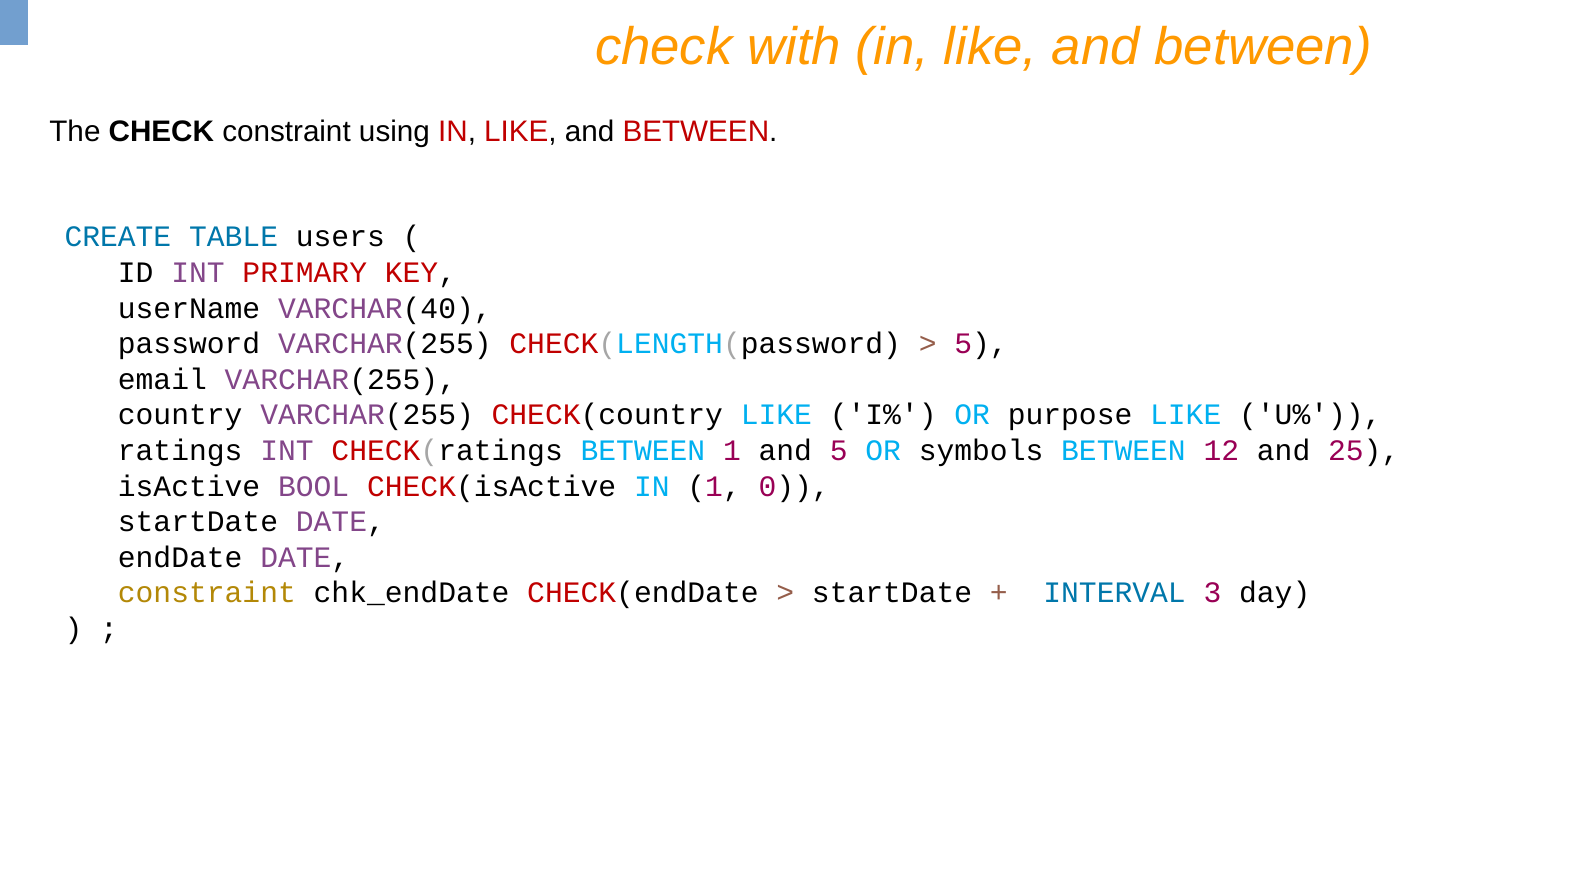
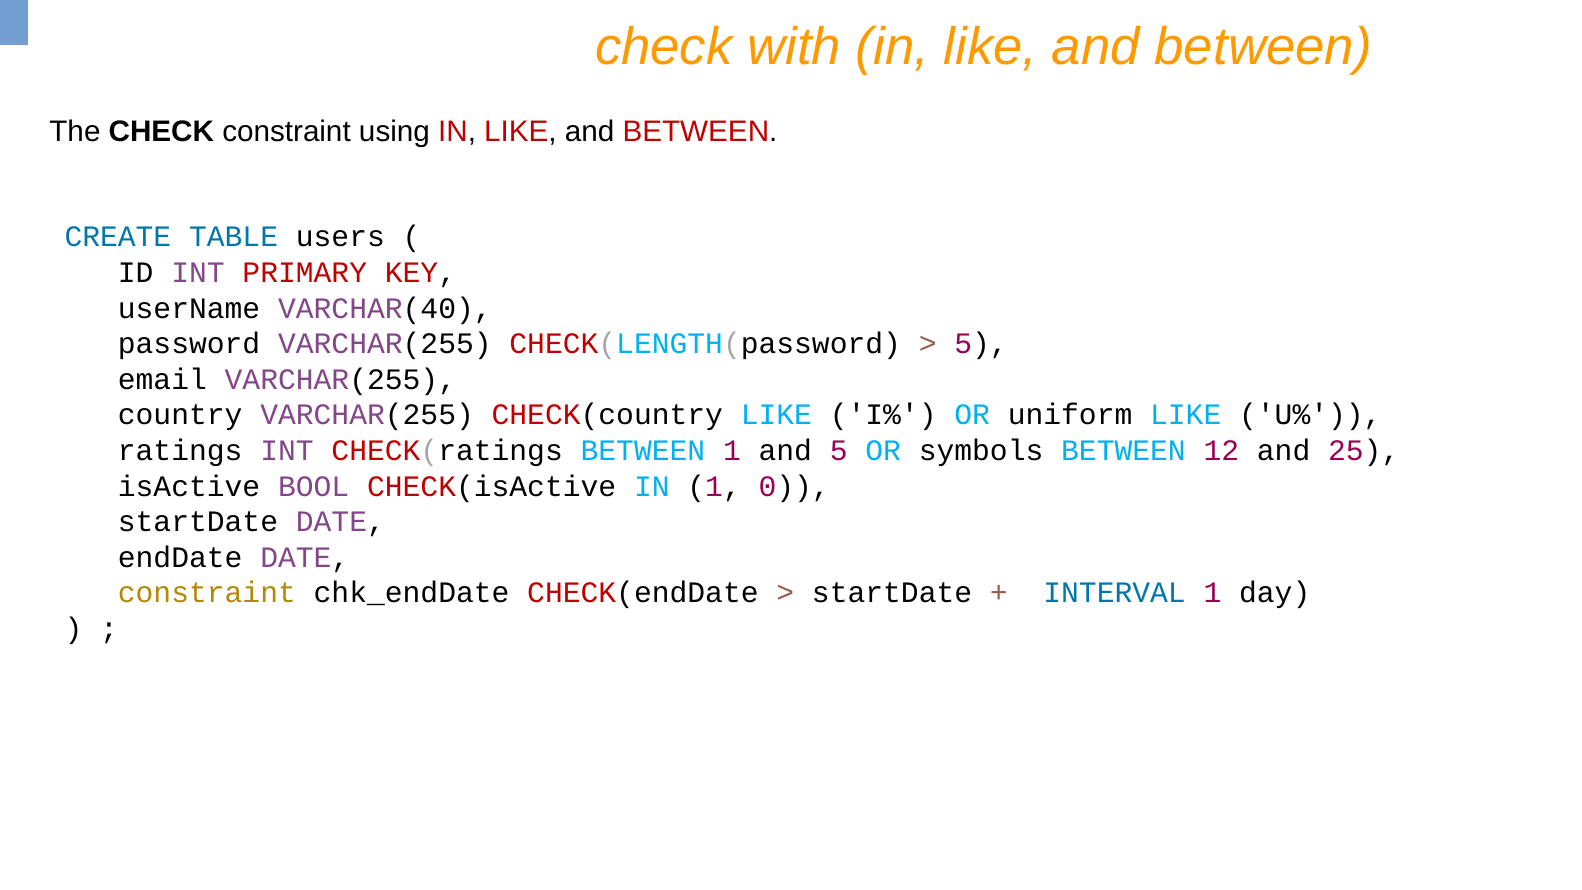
purpose: purpose -> uniform
INTERVAL 3: 3 -> 1
